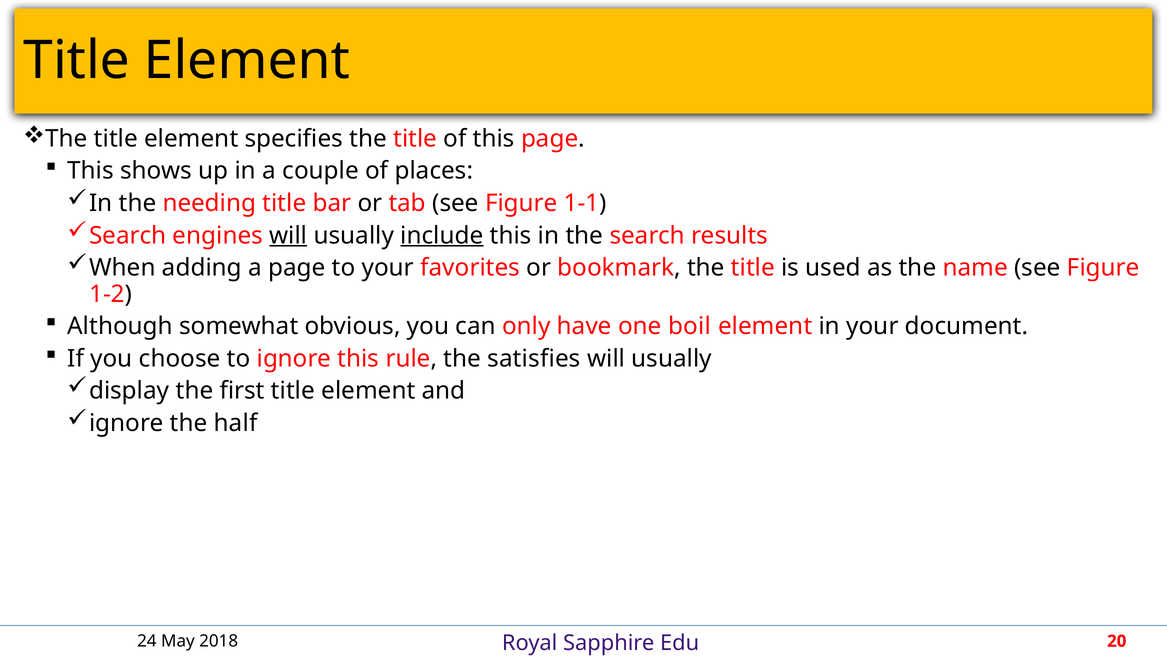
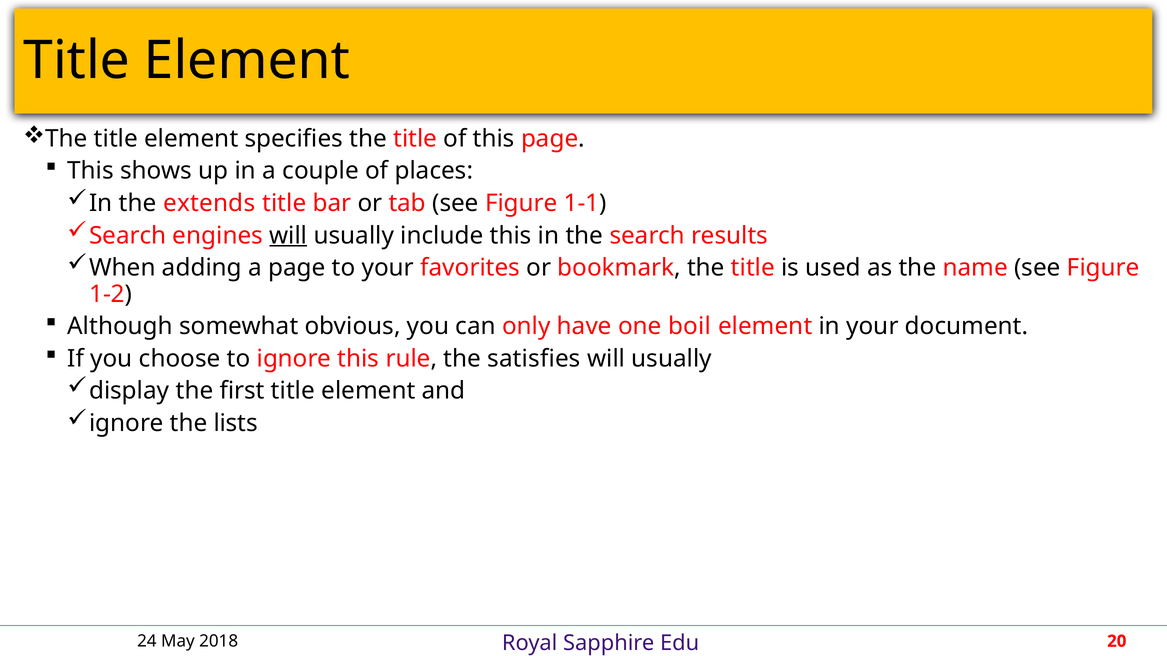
needing: needing -> extends
include underline: present -> none
half: half -> lists
